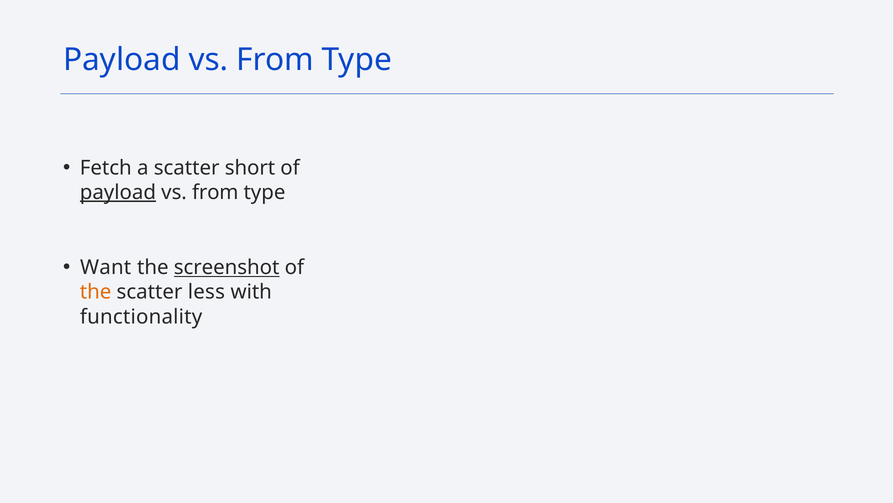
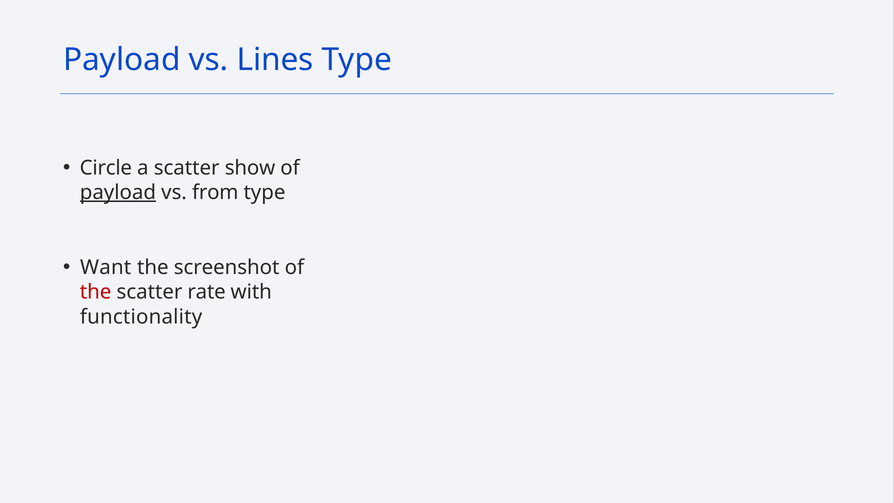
From at (275, 60): From -> Lines
Fetch: Fetch -> Circle
short: short -> show
screenshot underline: present -> none
the at (96, 292) colour: orange -> red
less: less -> rate
